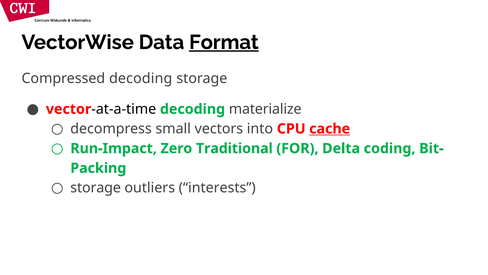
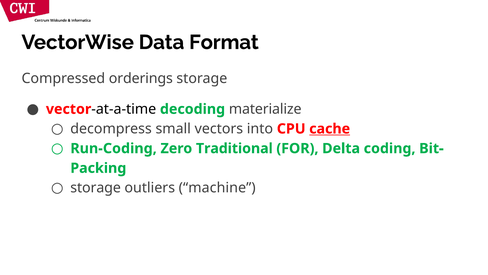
Format underline: present -> none
Compressed decoding: decoding -> orderings
Run-Impact: Run-Impact -> Run-Coding
interests: interests -> machine
